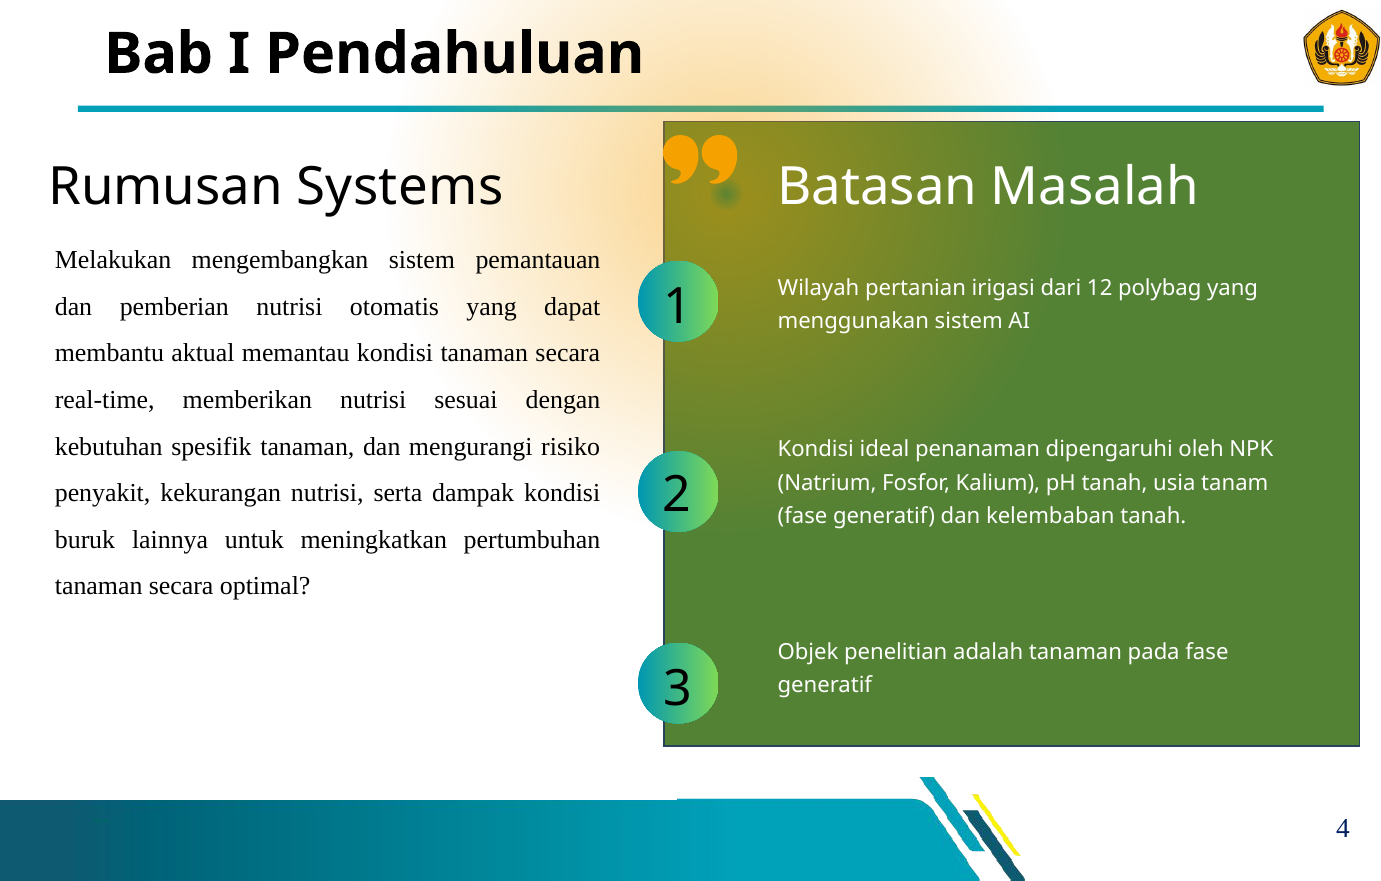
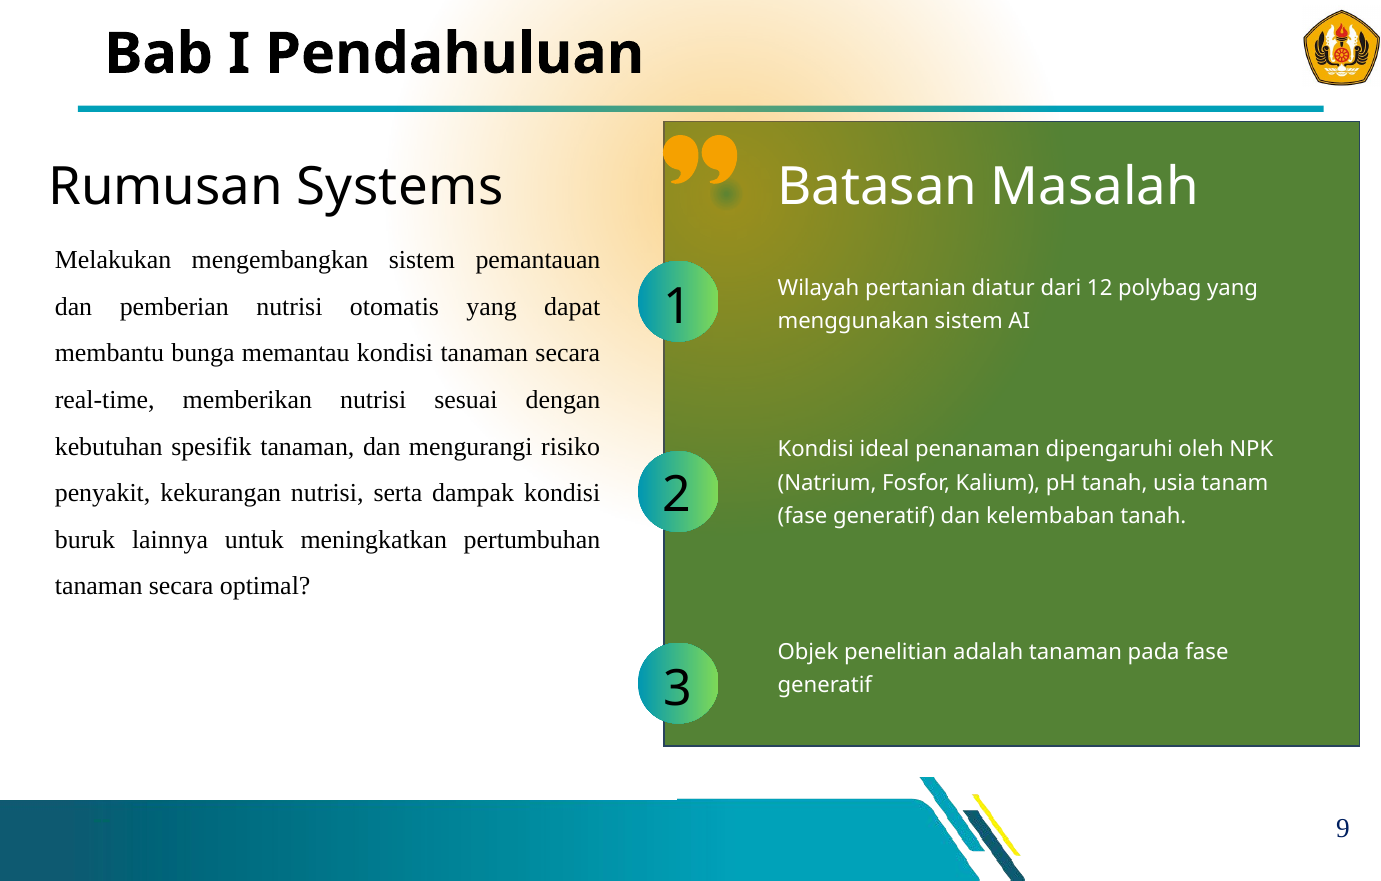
irigasi: irigasi -> diatur
aktual: aktual -> bunga
4 at (1343, 829): 4 -> 9
